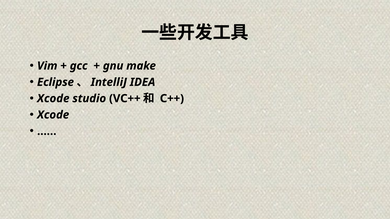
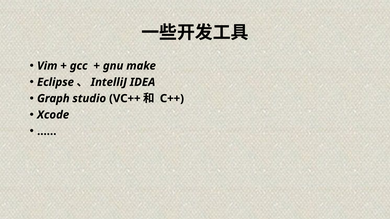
Xcode at (53, 99): Xcode -> Graph
